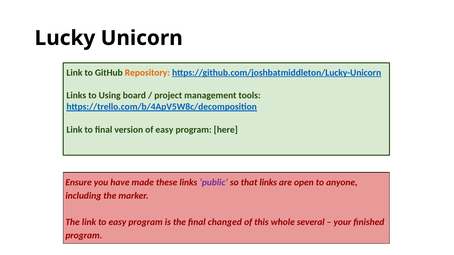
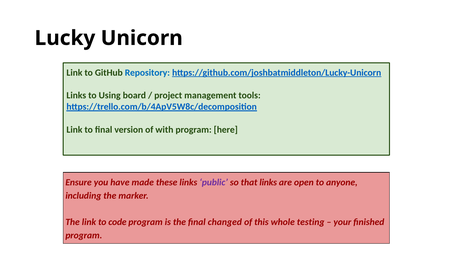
Repository colour: orange -> blue
of easy: easy -> with
to easy: easy -> code
several: several -> testing
